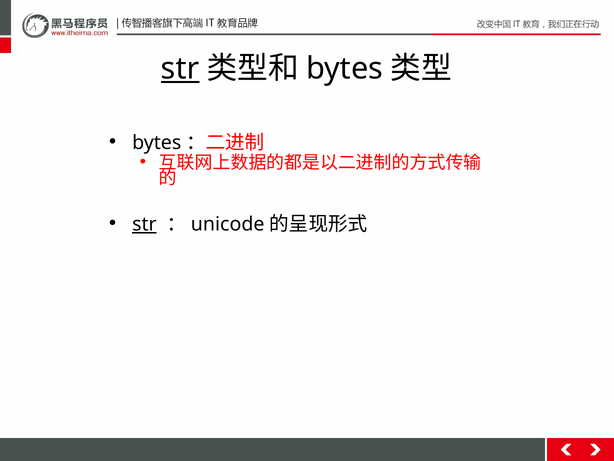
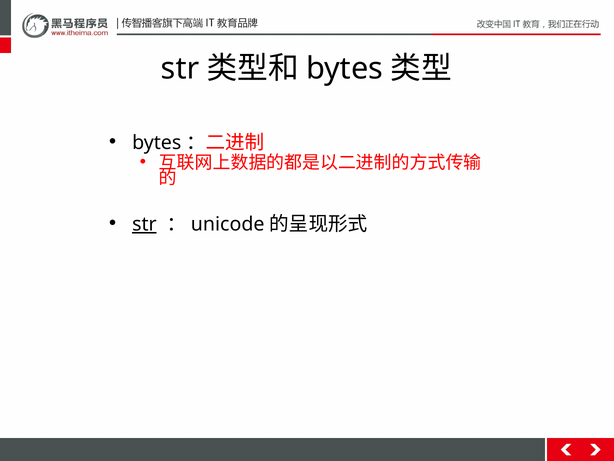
str at (180, 69) underline: present -> none
